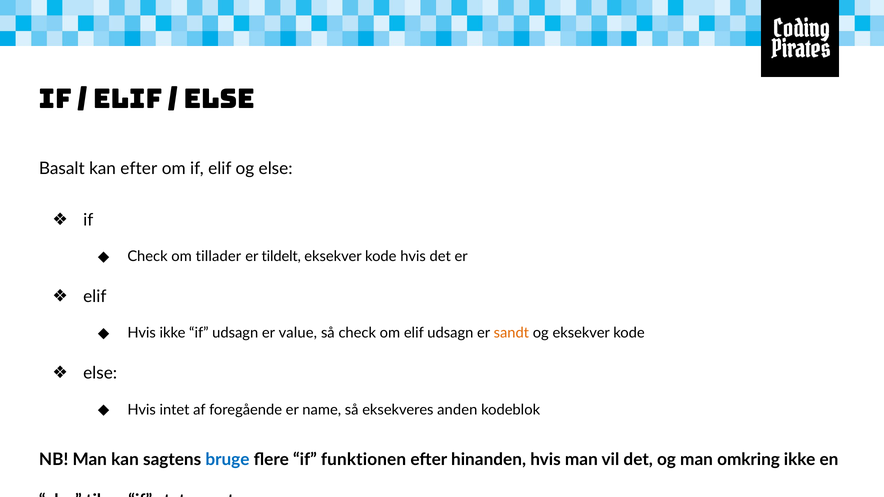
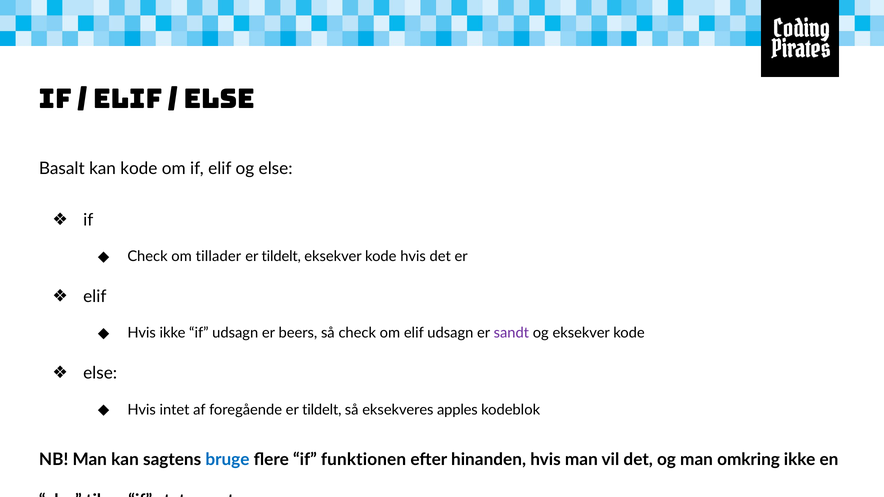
kan efter: efter -> kode
value: value -> beers
sandt colour: orange -> purple
foregående er name: name -> tildelt
anden: anden -> apples
